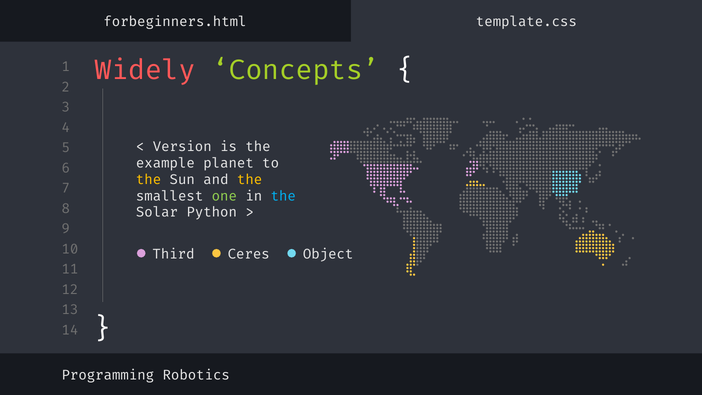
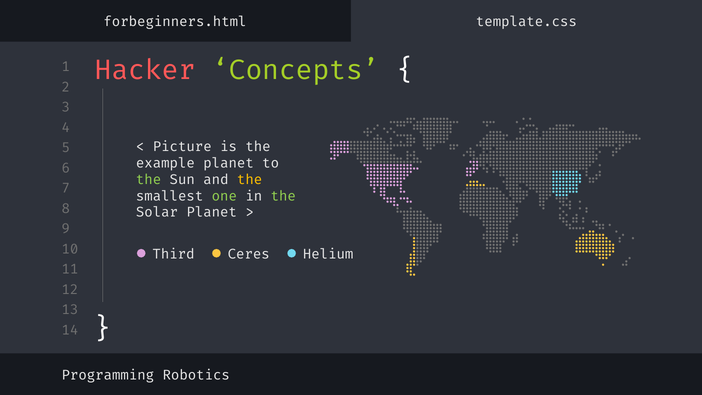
Widely: Widely -> Hacker
Version: Version -> Picture
the at (149, 180) colour: yellow -> light green
the at (283, 196) colour: light blue -> light green
Solar Python: Python -> Planet
Object: Object -> Helium
